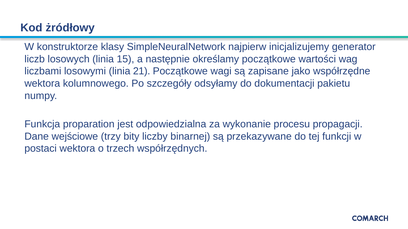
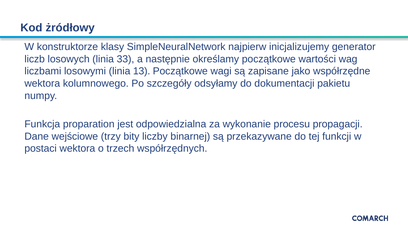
15: 15 -> 33
21: 21 -> 13
